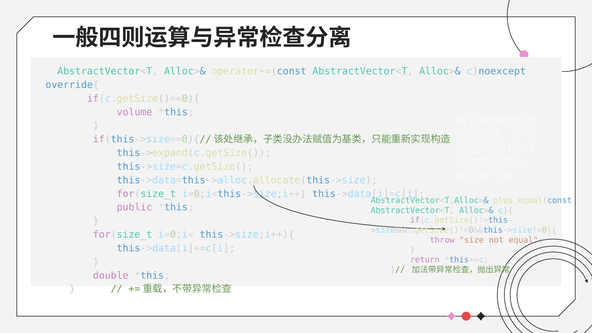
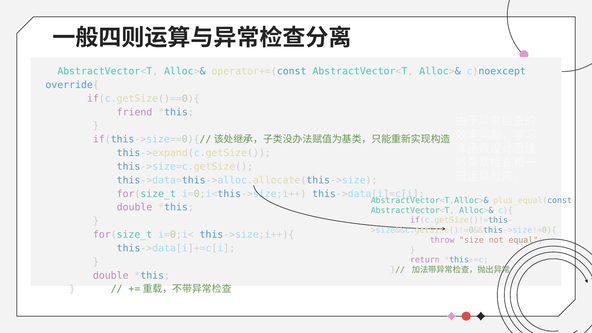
volume: volume -> friend
public at (135, 207): public -> double
